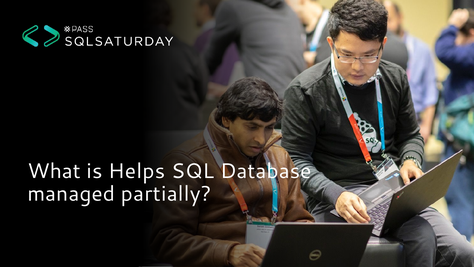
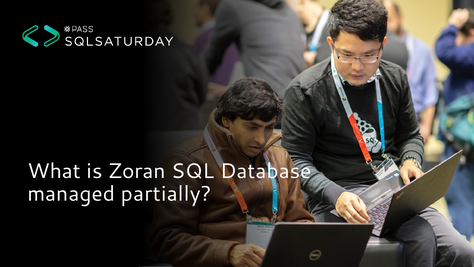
Helps: Helps -> Zoran
